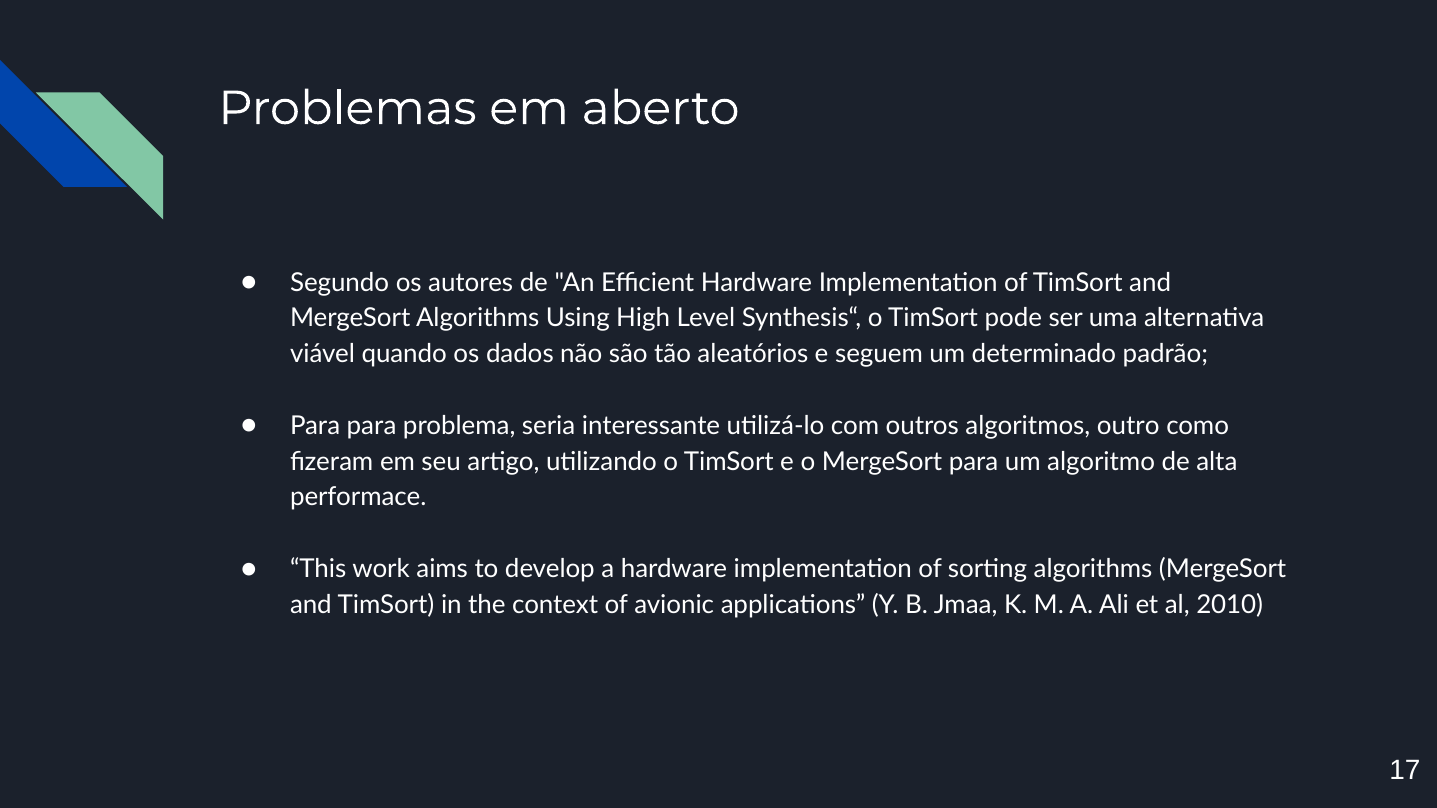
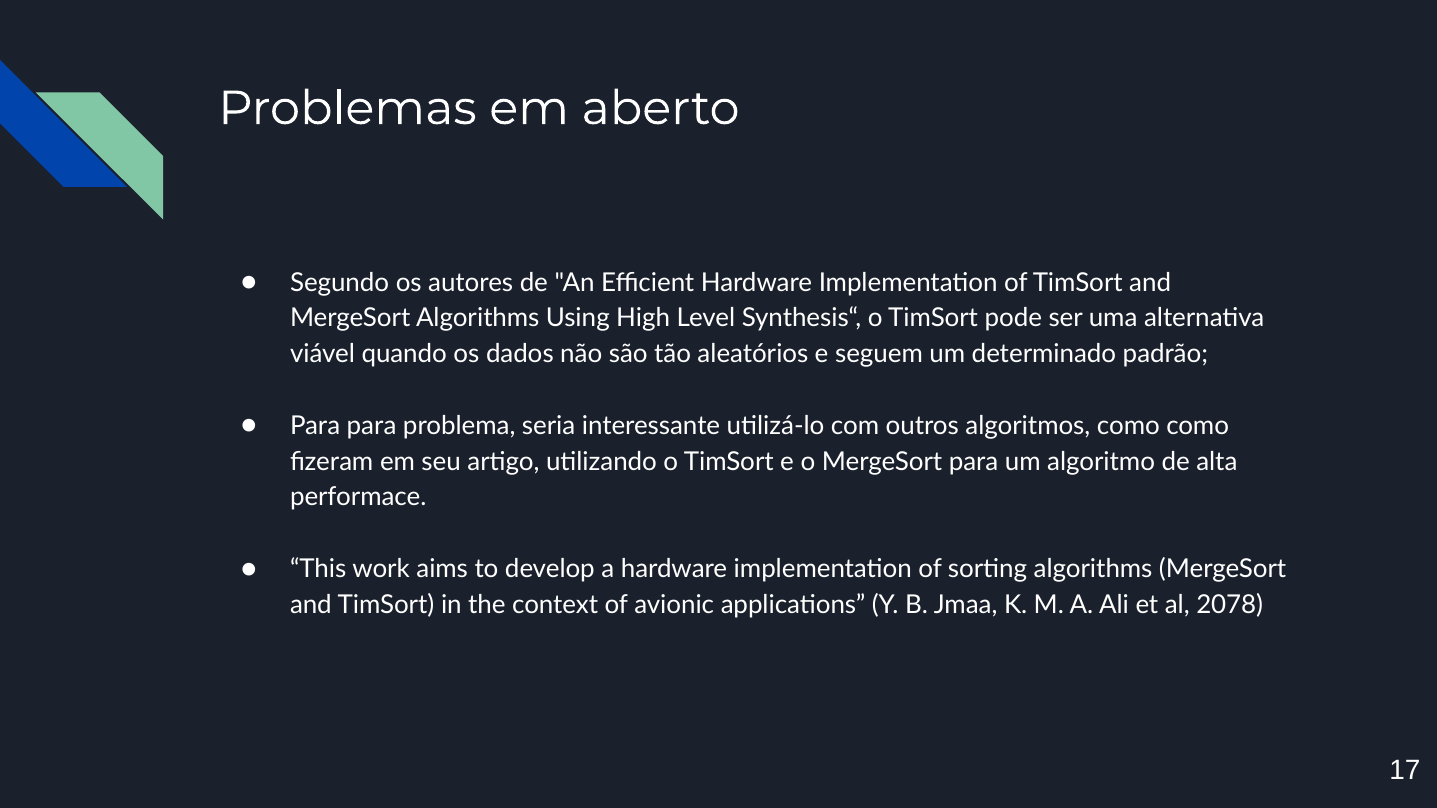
algoritmos outro: outro -> como
2010: 2010 -> 2078
